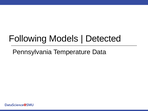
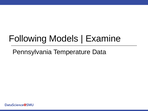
Detected: Detected -> Examine
